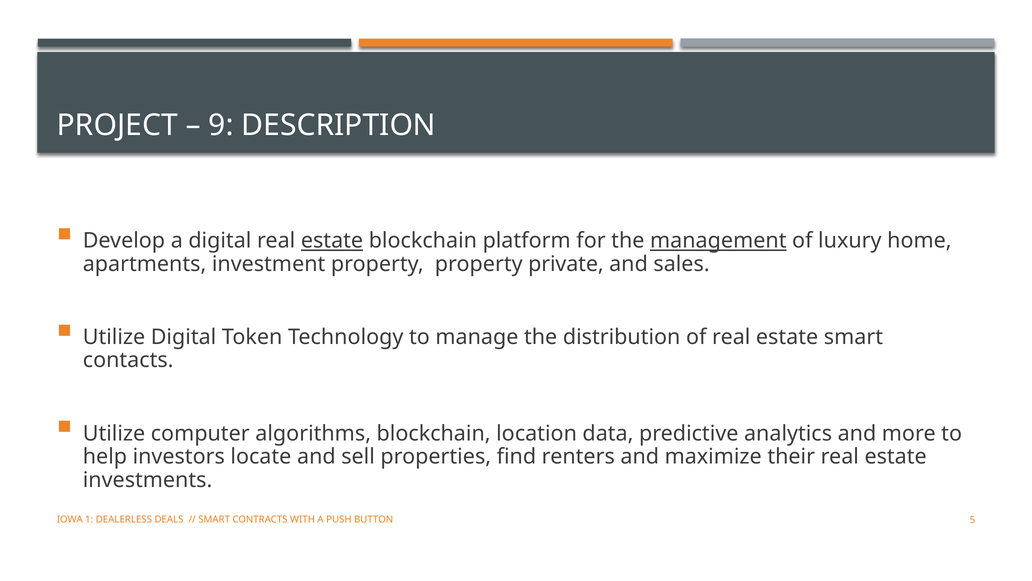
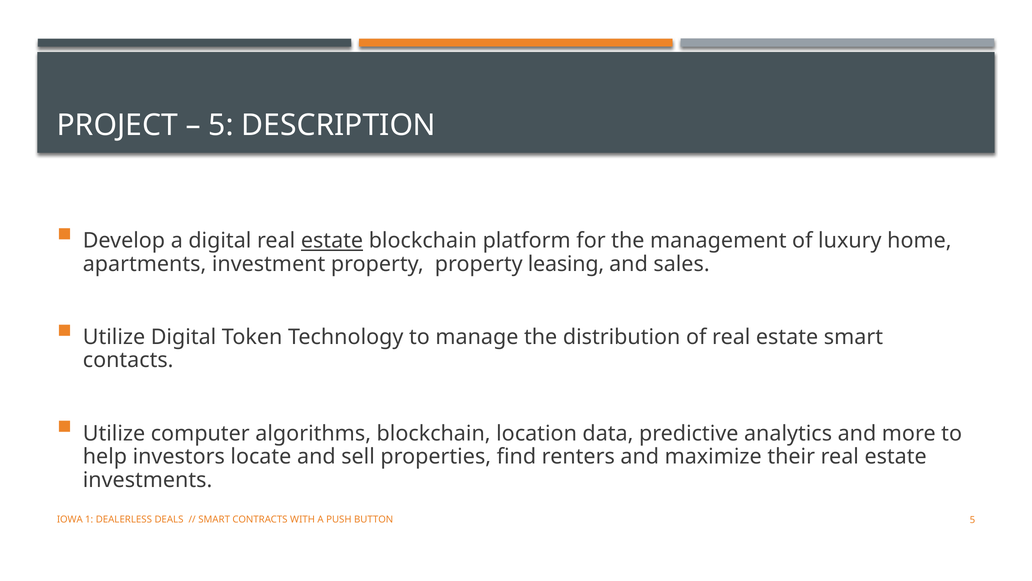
9 at (221, 125): 9 -> 5
management underline: present -> none
private: private -> leasing
